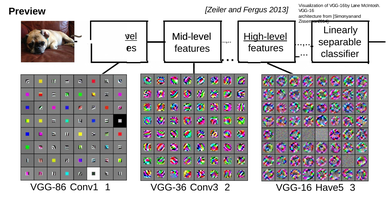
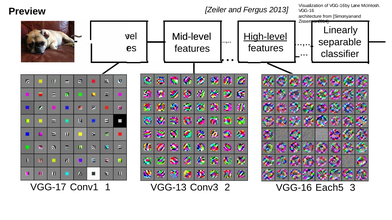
vel underline: present -> none
VGG-86: VGG-86 -> VGG-17
VGG-36: VGG-36 -> VGG-13
Have5: Have5 -> Each5
